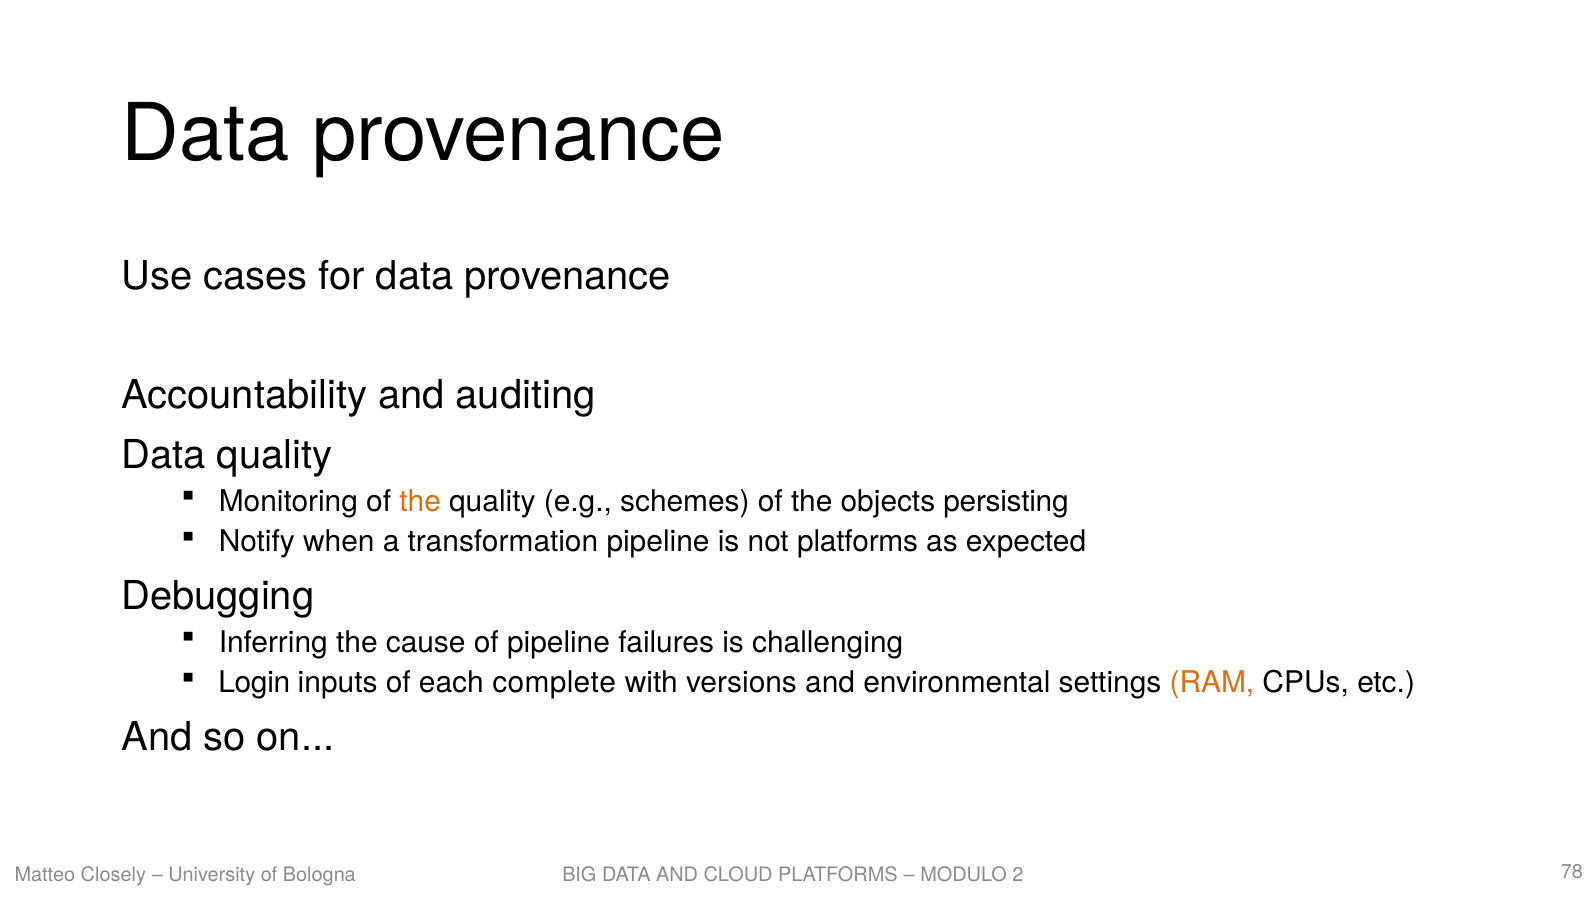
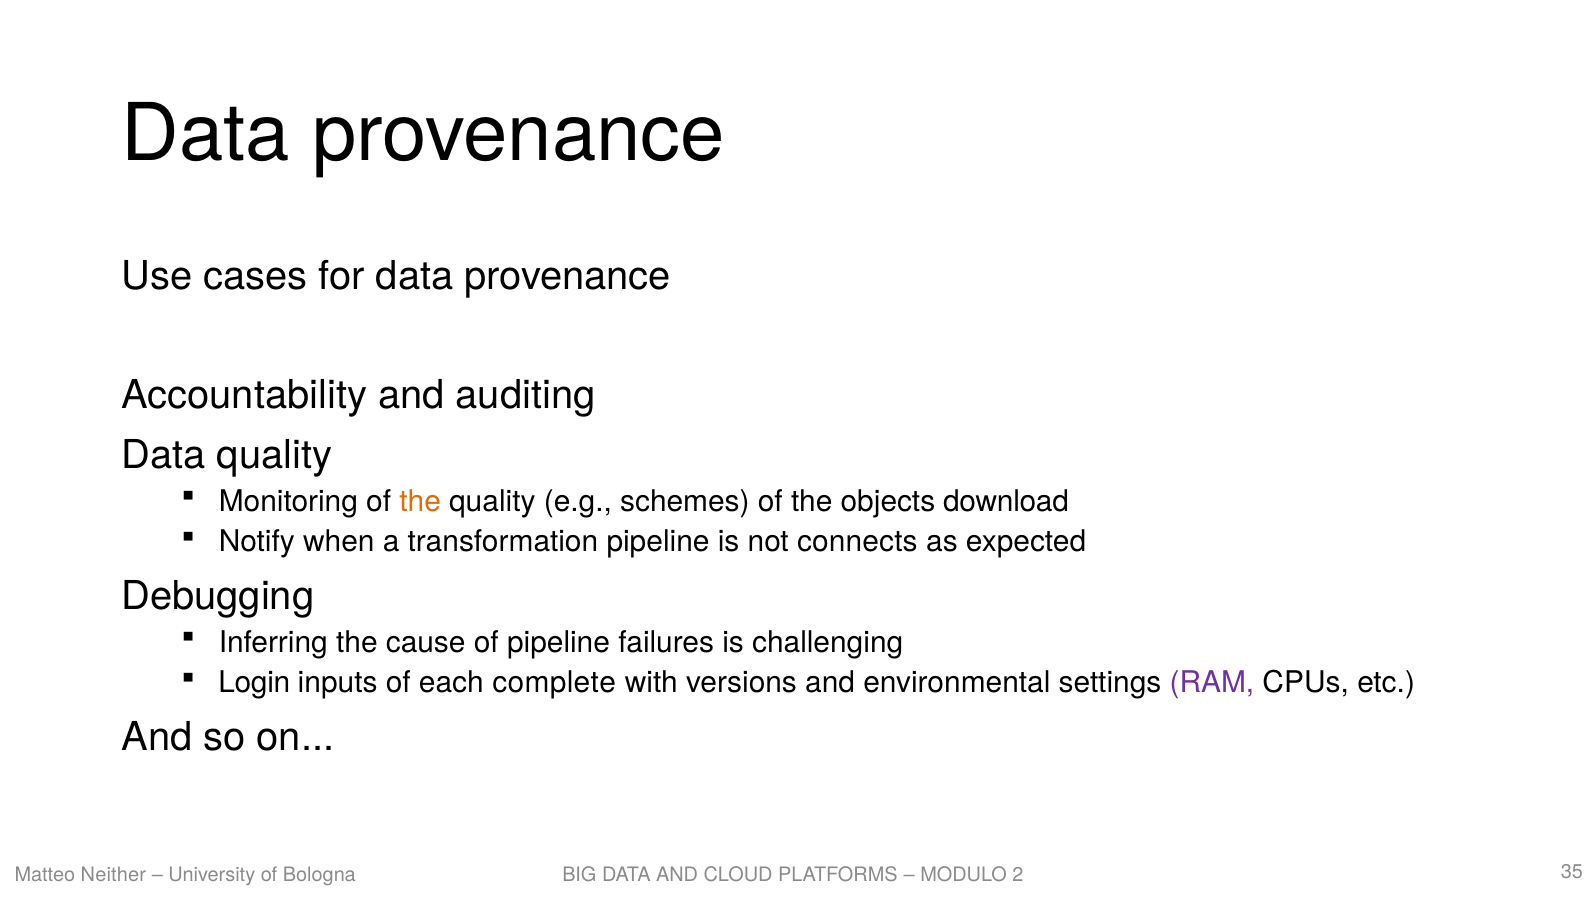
persisting: persisting -> download
not platforms: platforms -> connects
RAM colour: orange -> purple
Closely: Closely -> Neither
78: 78 -> 35
